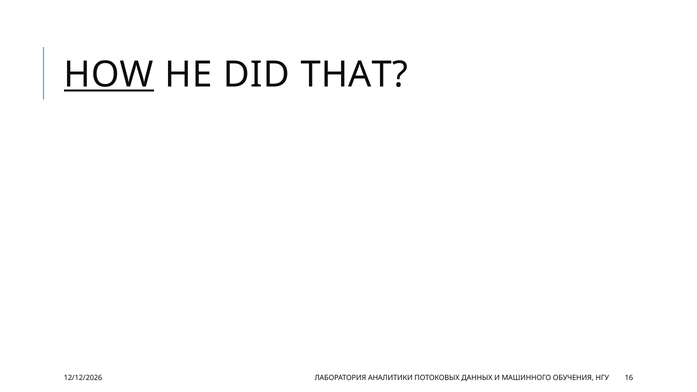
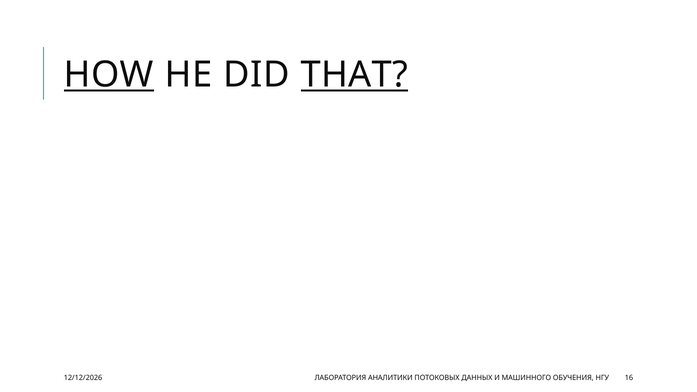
THAT underline: none -> present
